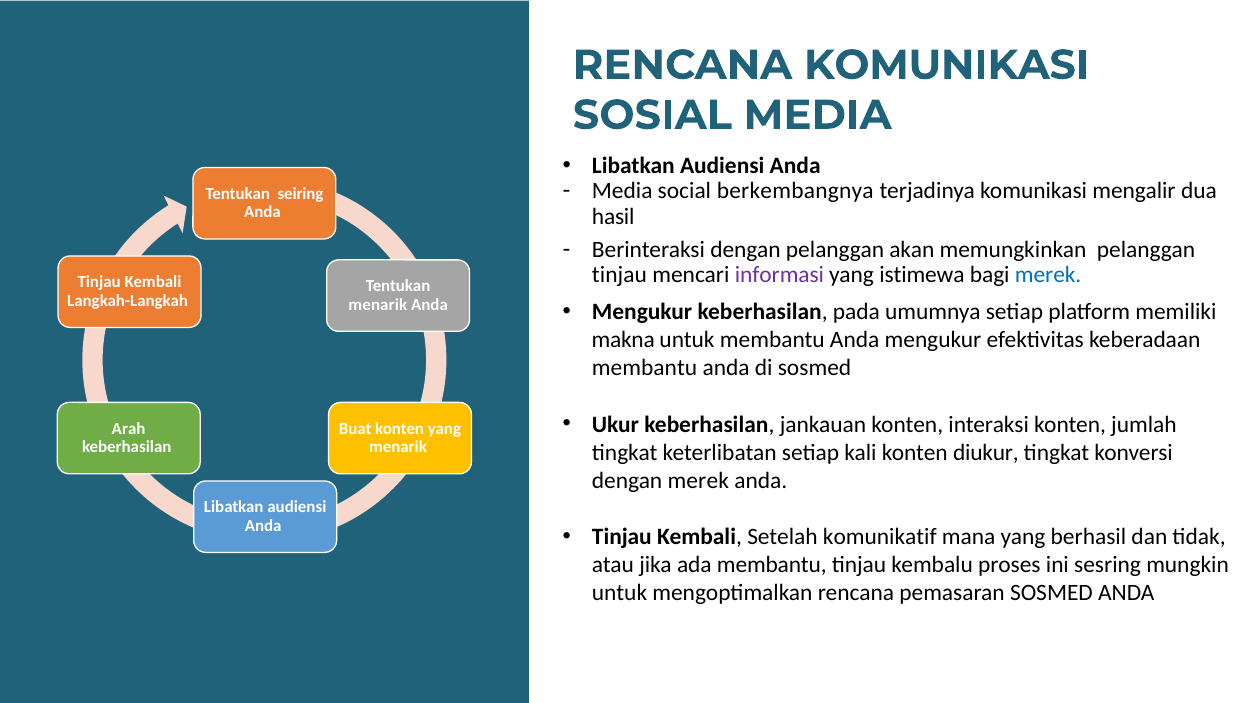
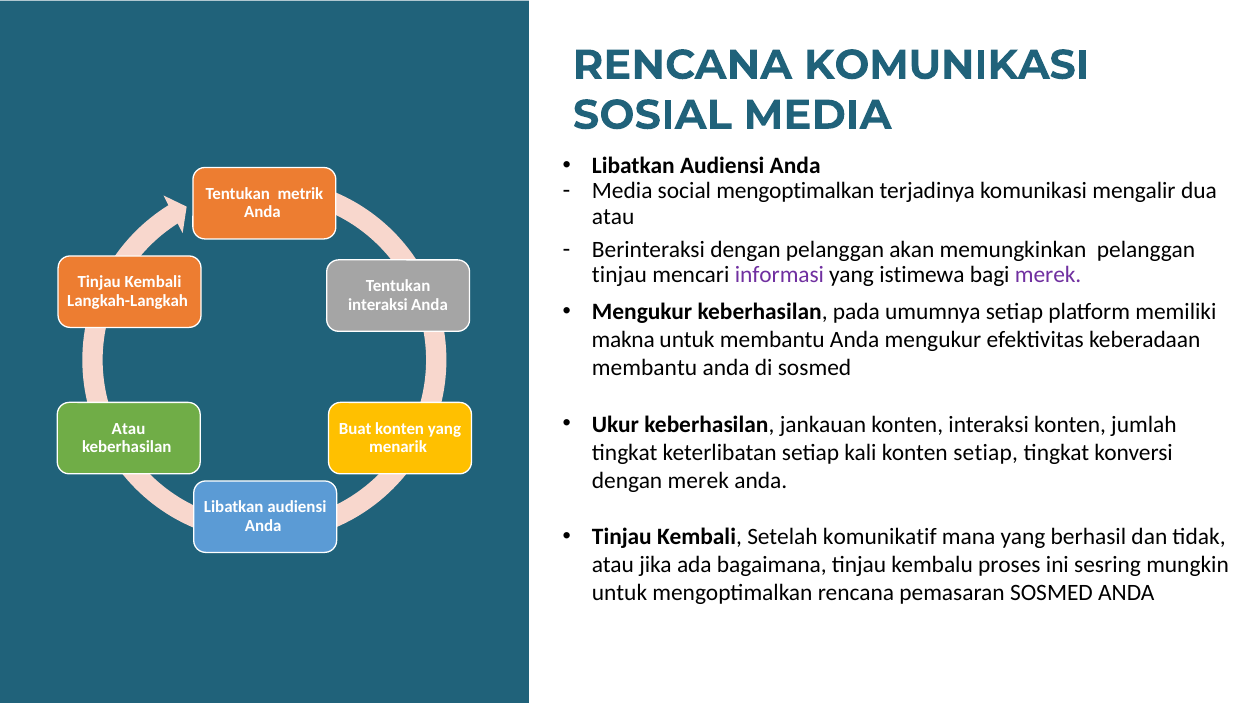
social berkembangnya: berkembangnya -> mengoptimalkan
seiring: seiring -> metrik
hasil at (613, 216): hasil -> atau
merek at (1048, 275) colour: blue -> purple
menarik at (378, 305): menarik -> interaksi
Arah at (129, 429): Arah -> Atau
konten diukur: diukur -> setiap
ada membantu: membantu -> bagaimana
